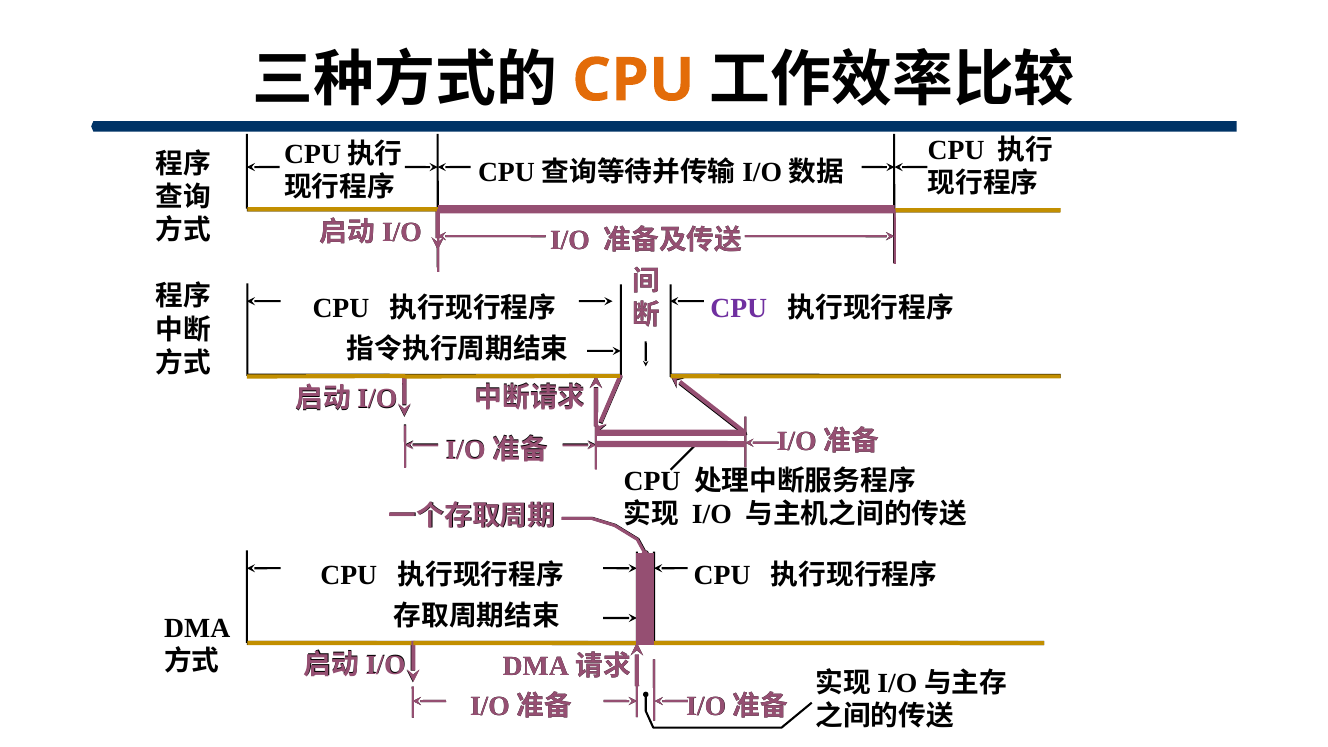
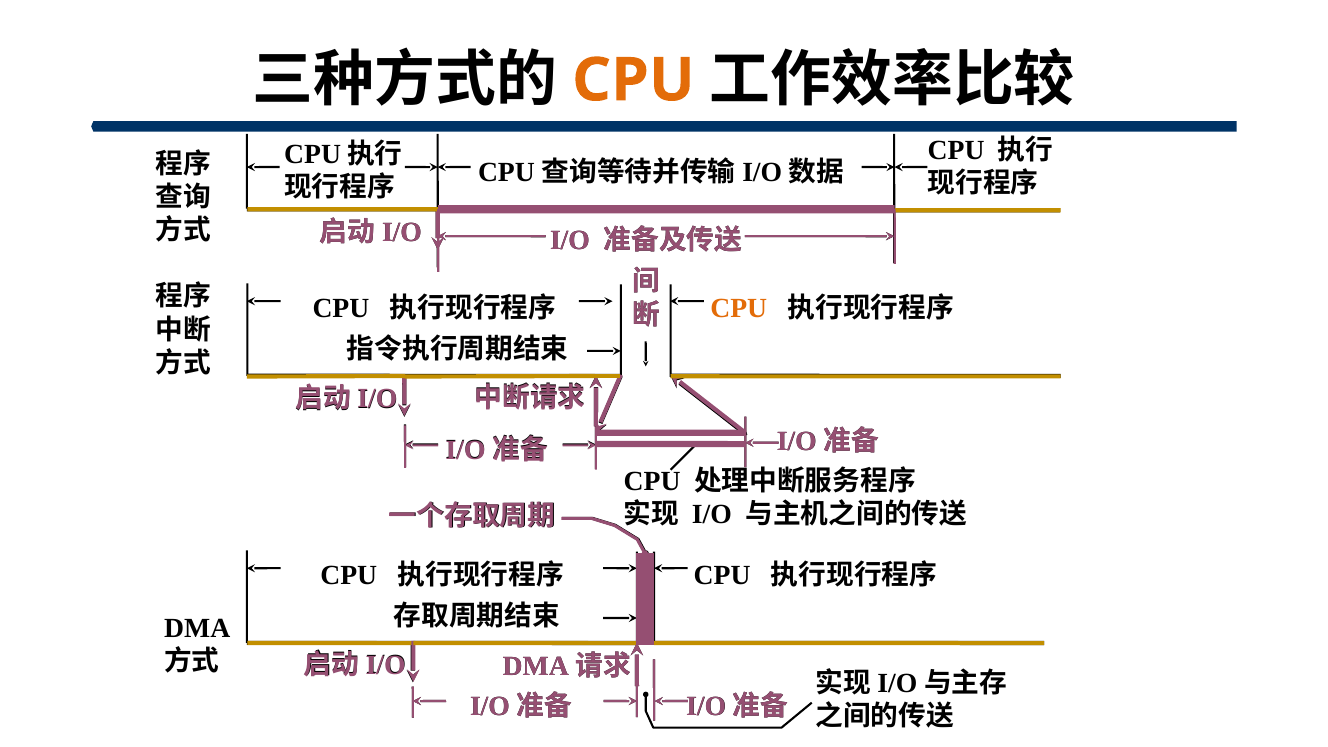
CPU at (739, 308) colour: purple -> orange
